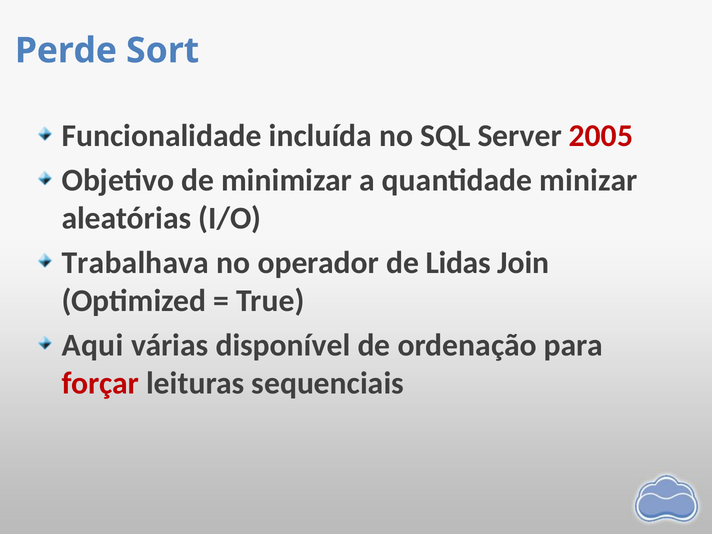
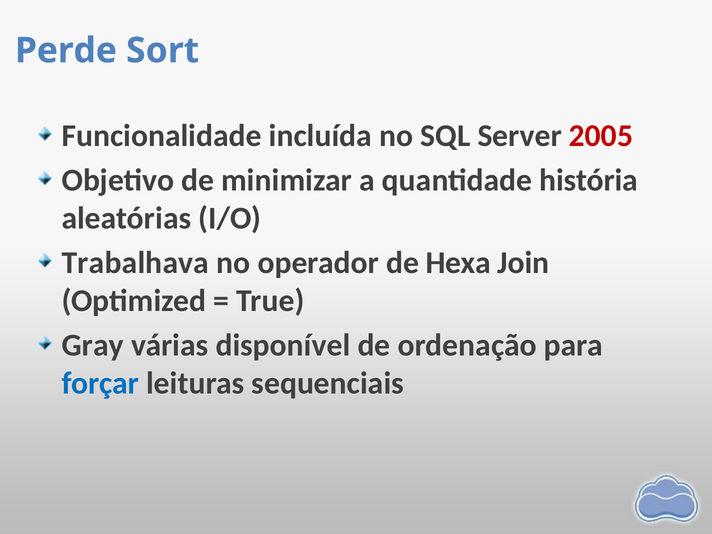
minizar: minizar -> história
Lidas: Lidas -> Hexa
Aqui: Aqui -> Gray
forçar colour: red -> blue
